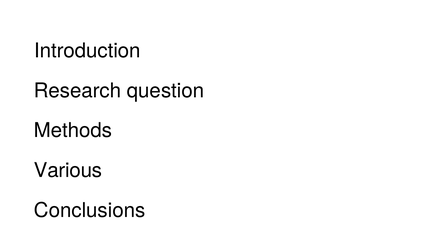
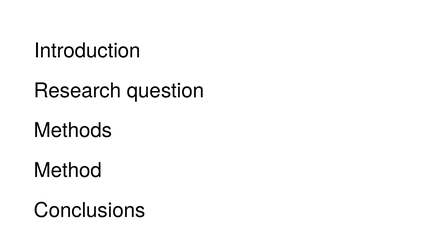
Various: Various -> Method
